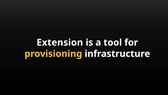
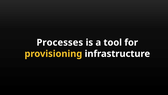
Extension: Extension -> Processes
